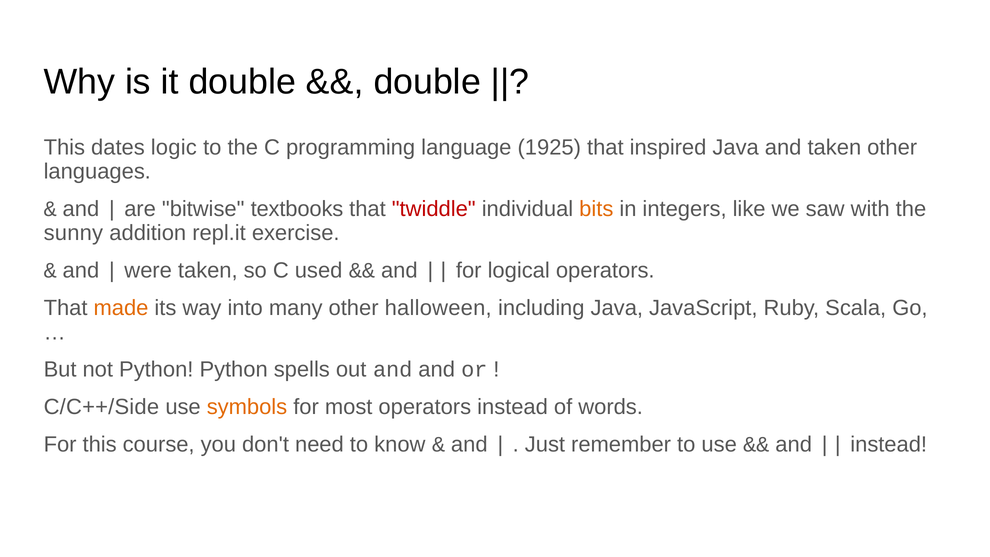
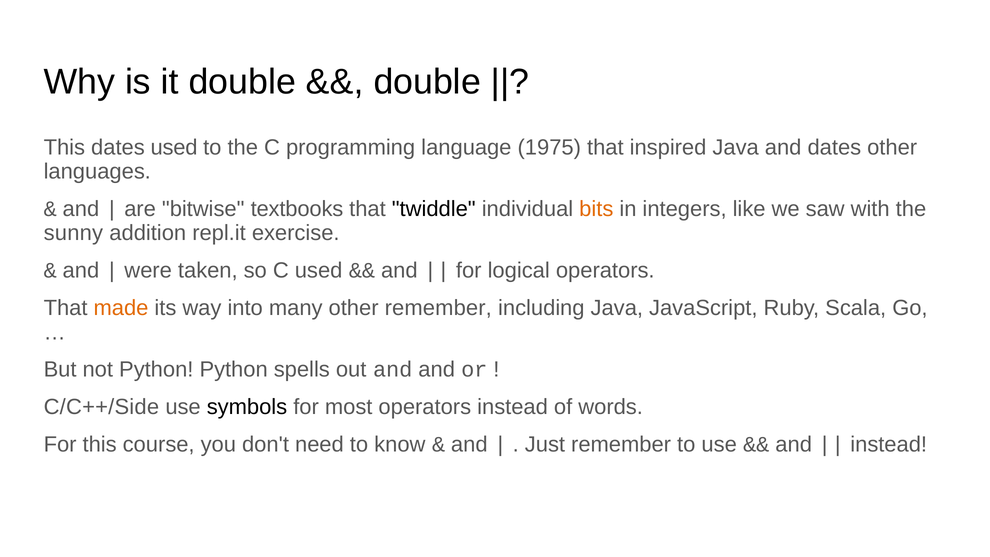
dates logic: logic -> used
1925: 1925 -> 1975
and taken: taken -> dates
twiddle colour: red -> black
other halloween: halloween -> remember
symbols colour: orange -> black
